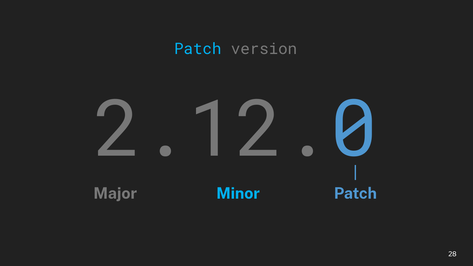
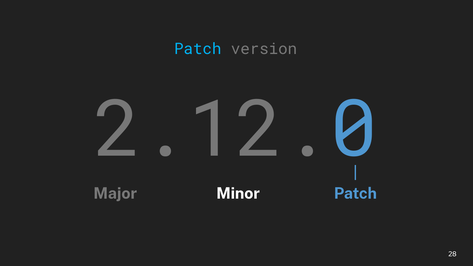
Minor colour: light blue -> white
